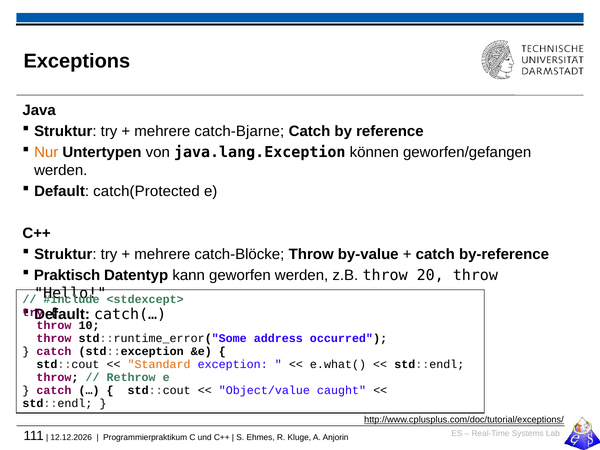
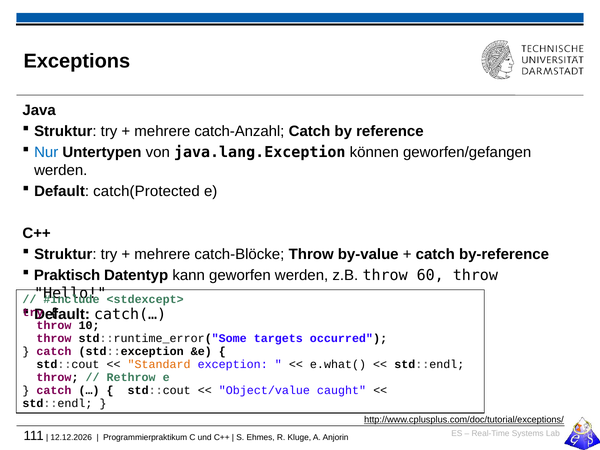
catch-Bjarne: catch-Bjarne -> catch-Anzahl
Nur colour: orange -> blue
20: 20 -> 60
address: address -> targets
